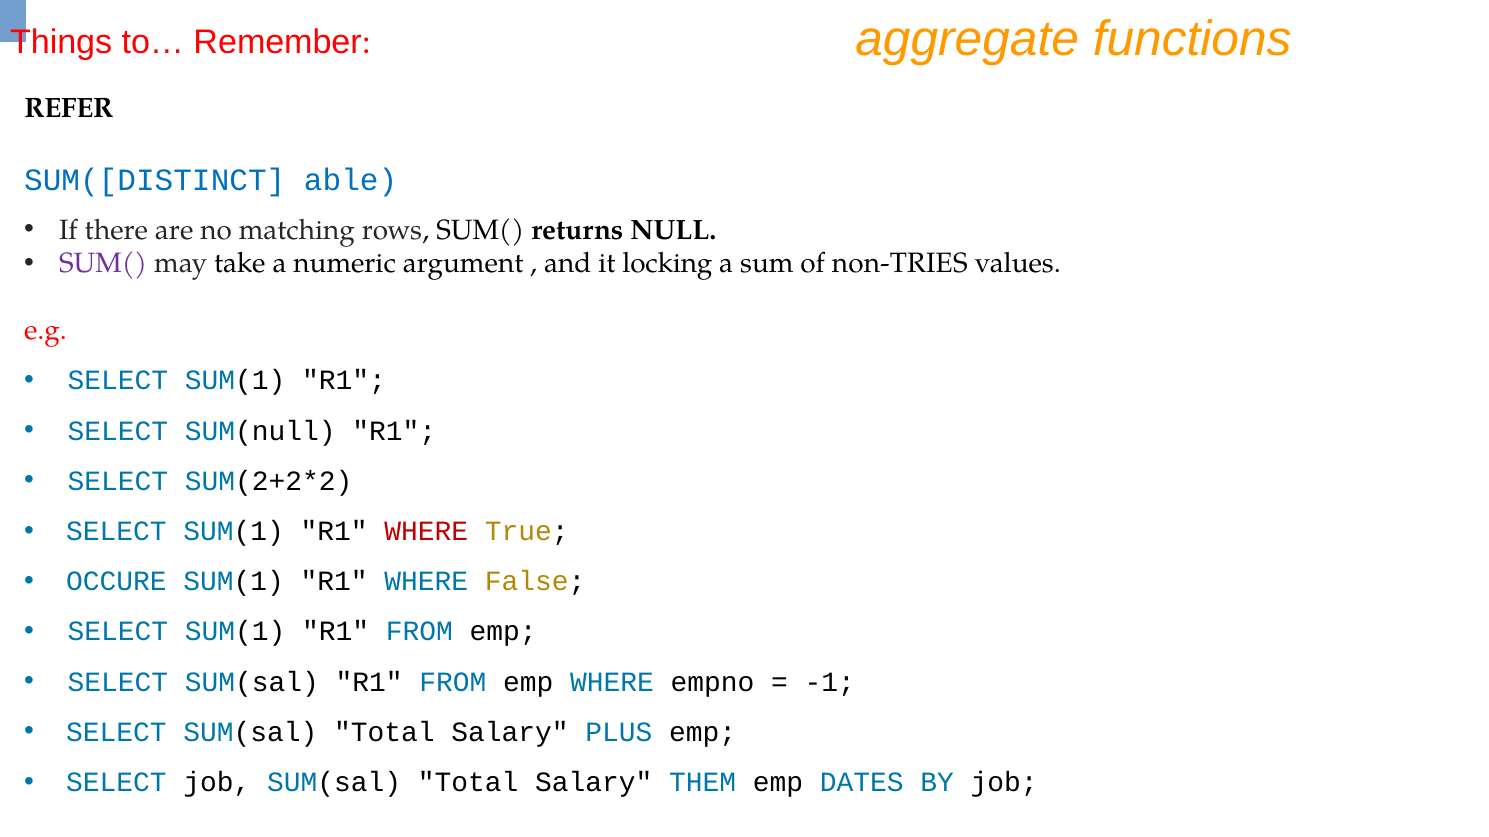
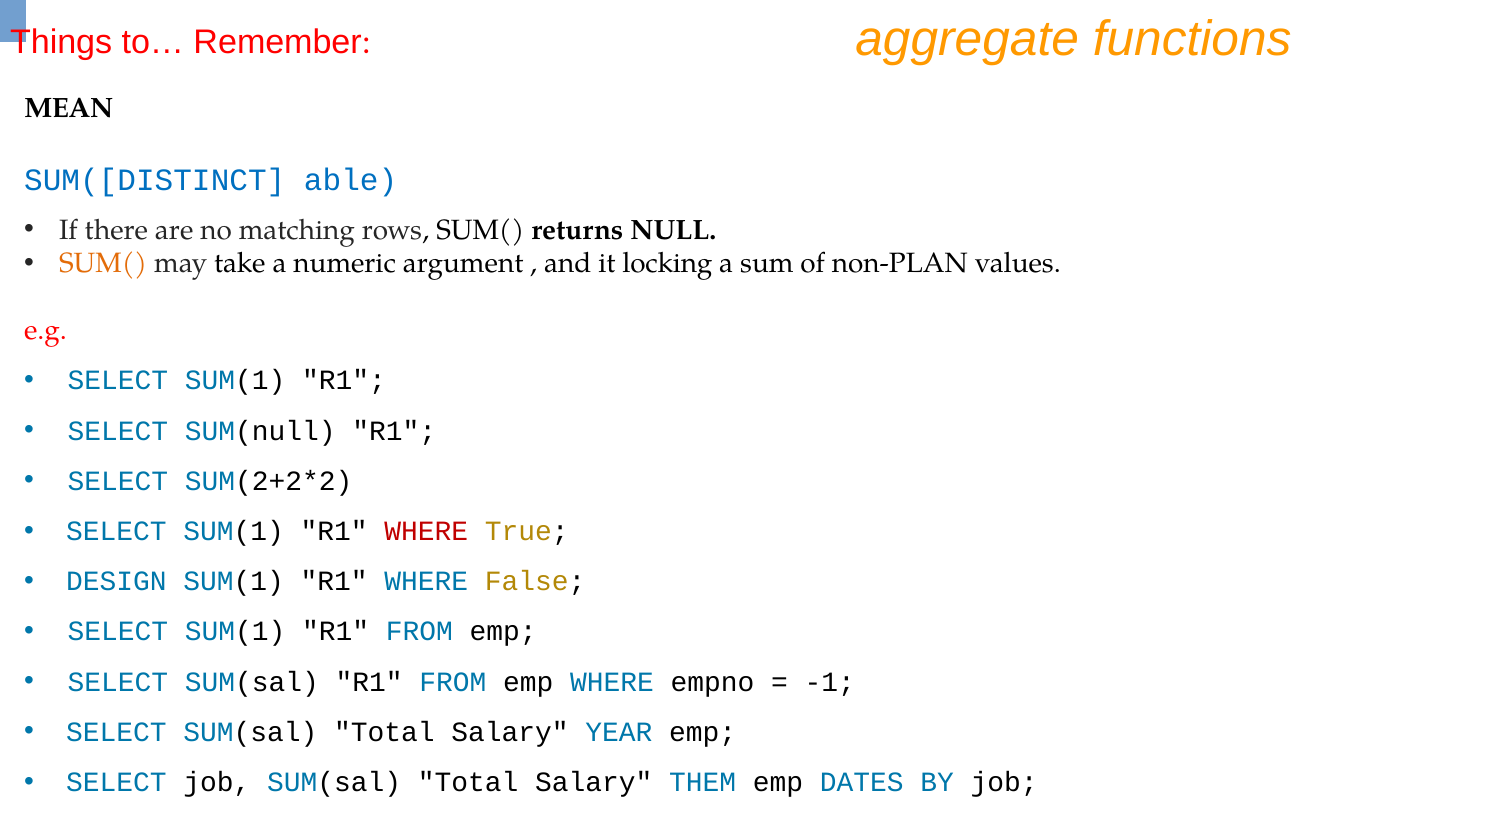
REFER: REFER -> MEAN
SUM( at (103, 264) colour: purple -> orange
non-TRIES: non-TRIES -> non-PLAN
OCCURE: OCCURE -> DESIGN
PLUS: PLUS -> YEAR
